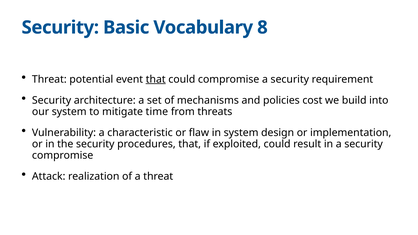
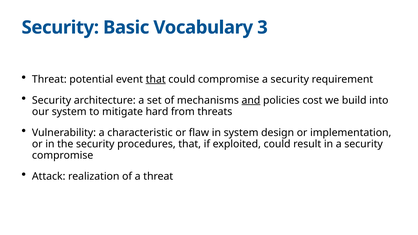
8: 8 -> 3
and underline: none -> present
time: time -> hard
